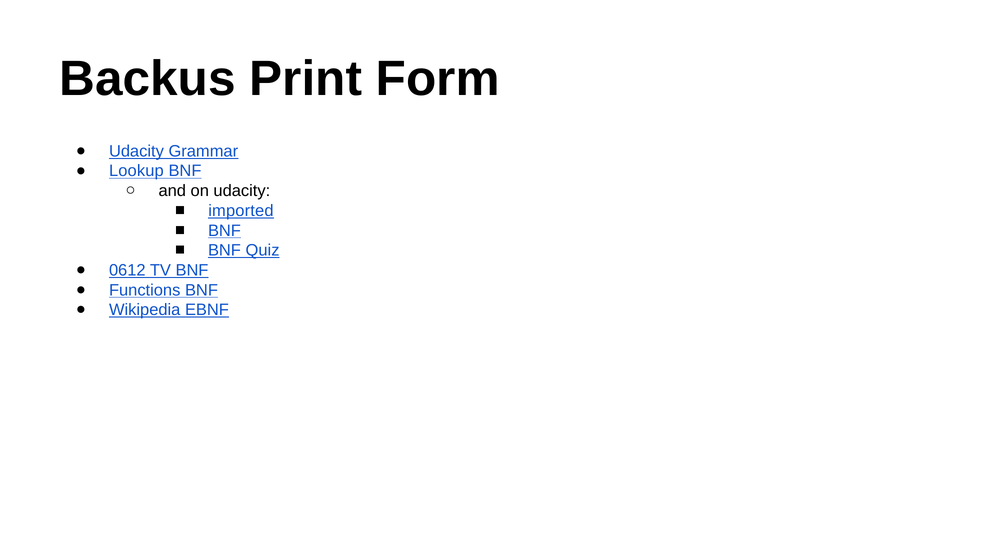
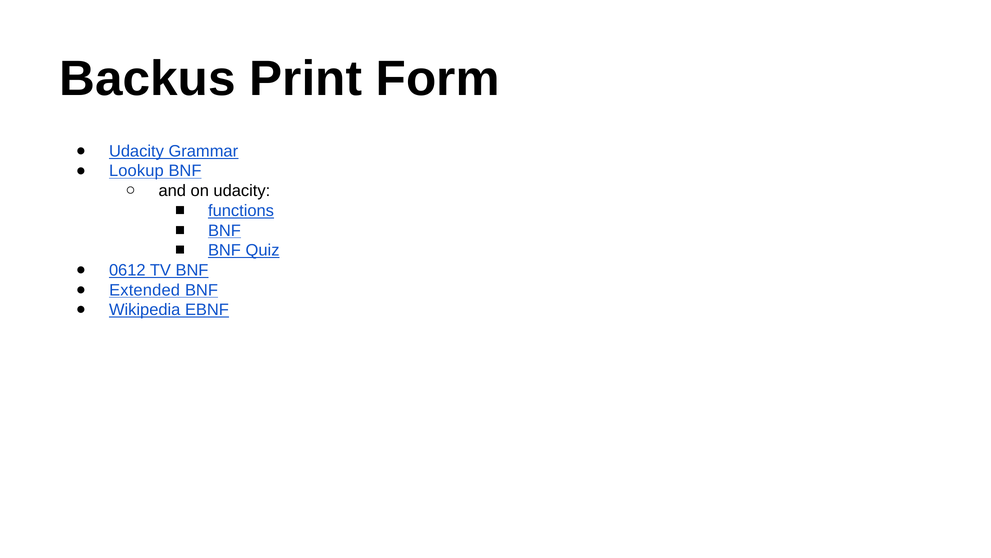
imported: imported -> functions
Functions: Functions -> Extended
